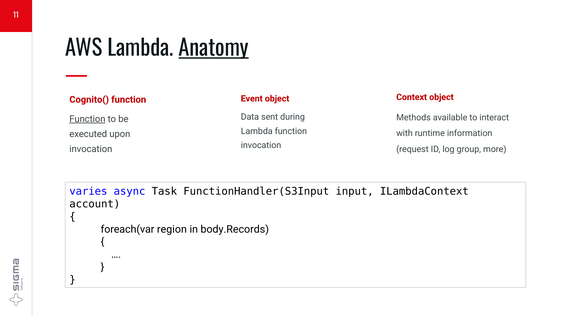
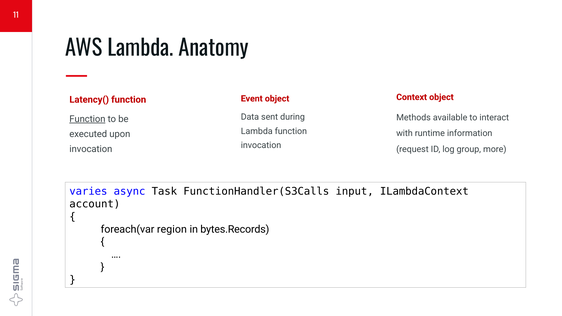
Anatomy underline: present -> none
Cognito(: Cognito( -> Latency(
FunctionHandler(S3Input: FunctionHandler(S3Input -> FunctionHandler(S3Calls
body.Records: body.Records -> bytes.Records
